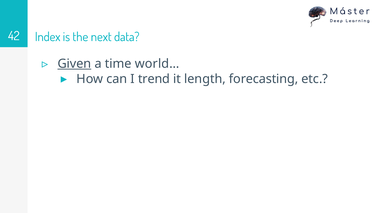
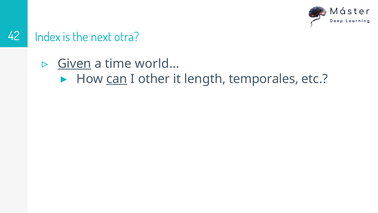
data: data -> otra
can underline: none -> present
trend: trend -> other
forecasting: forecasting -> temporales
